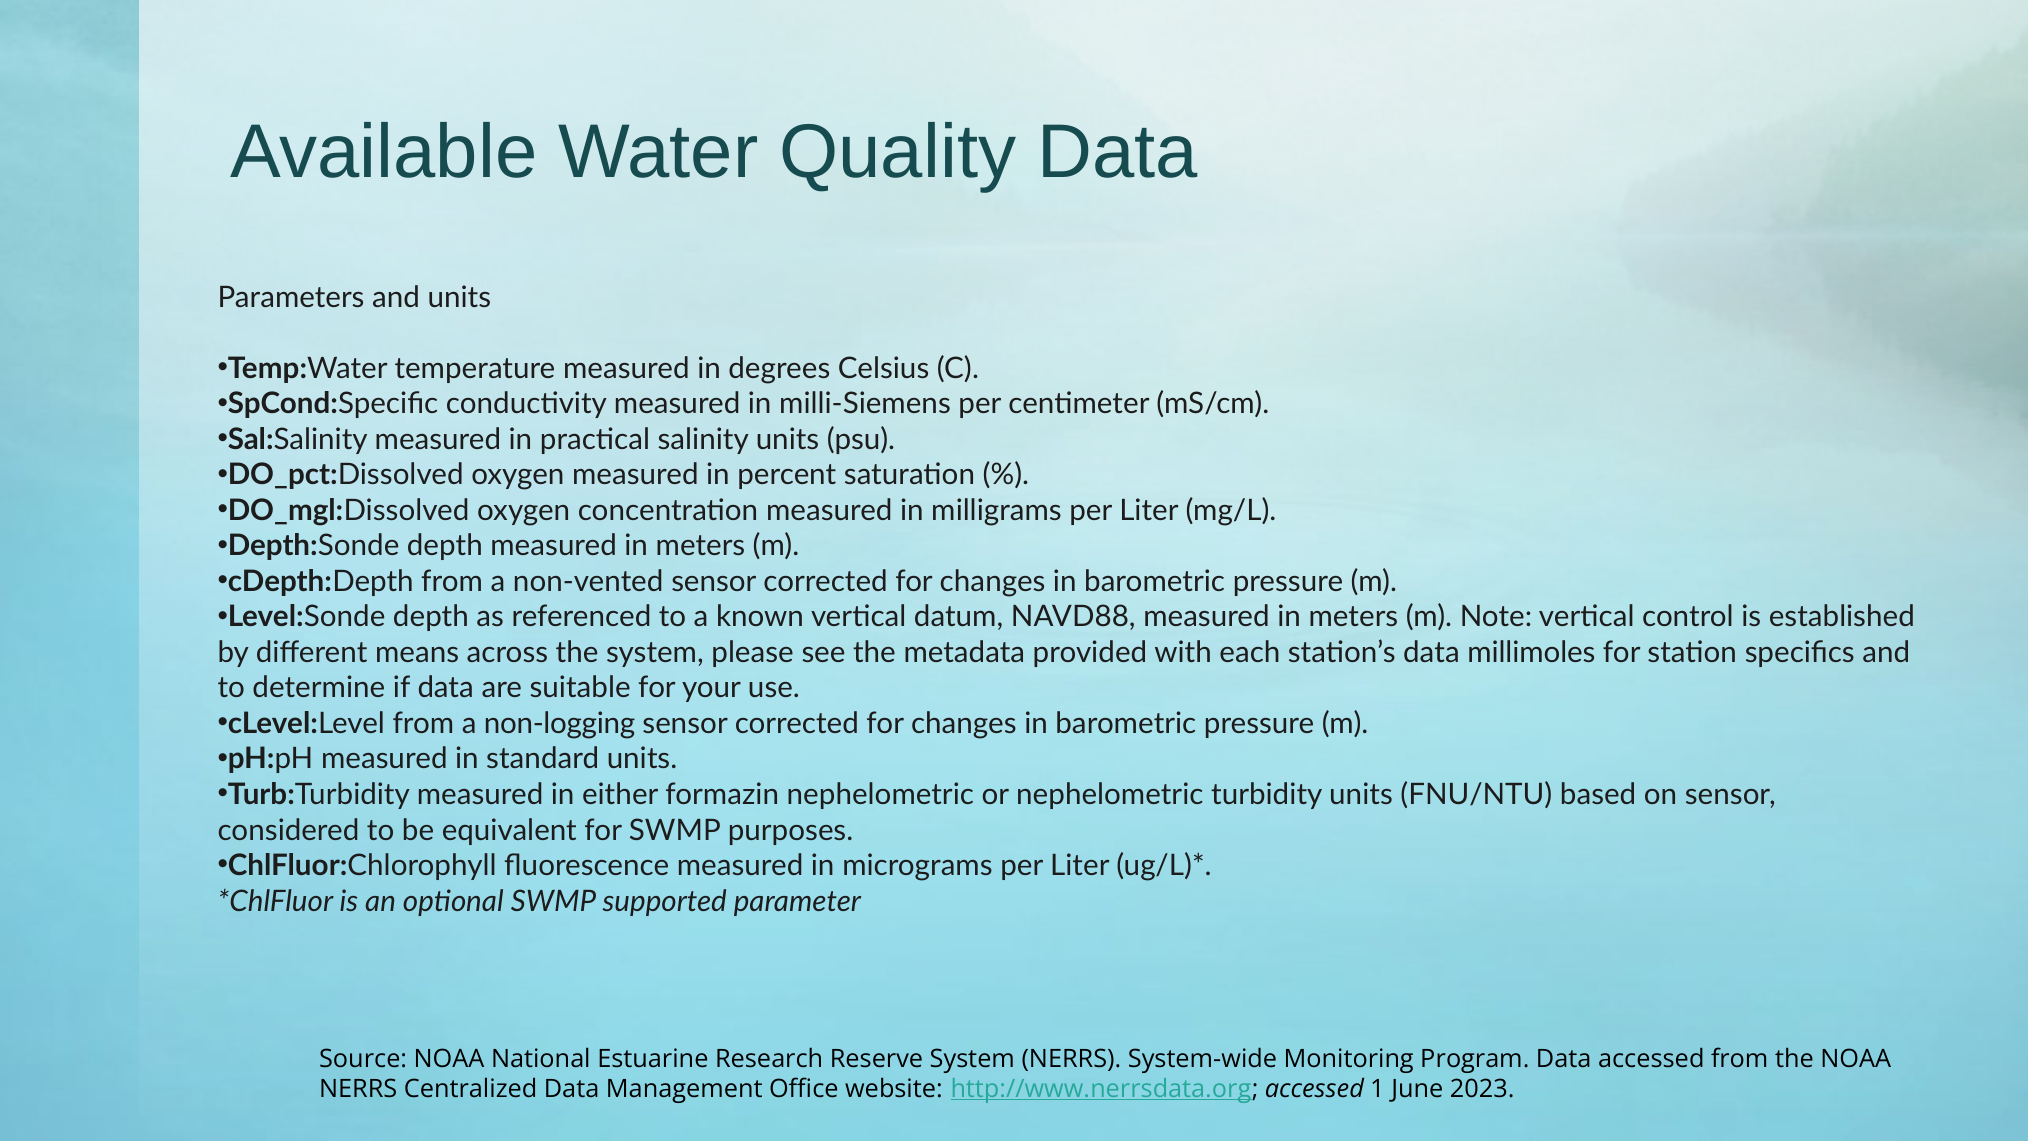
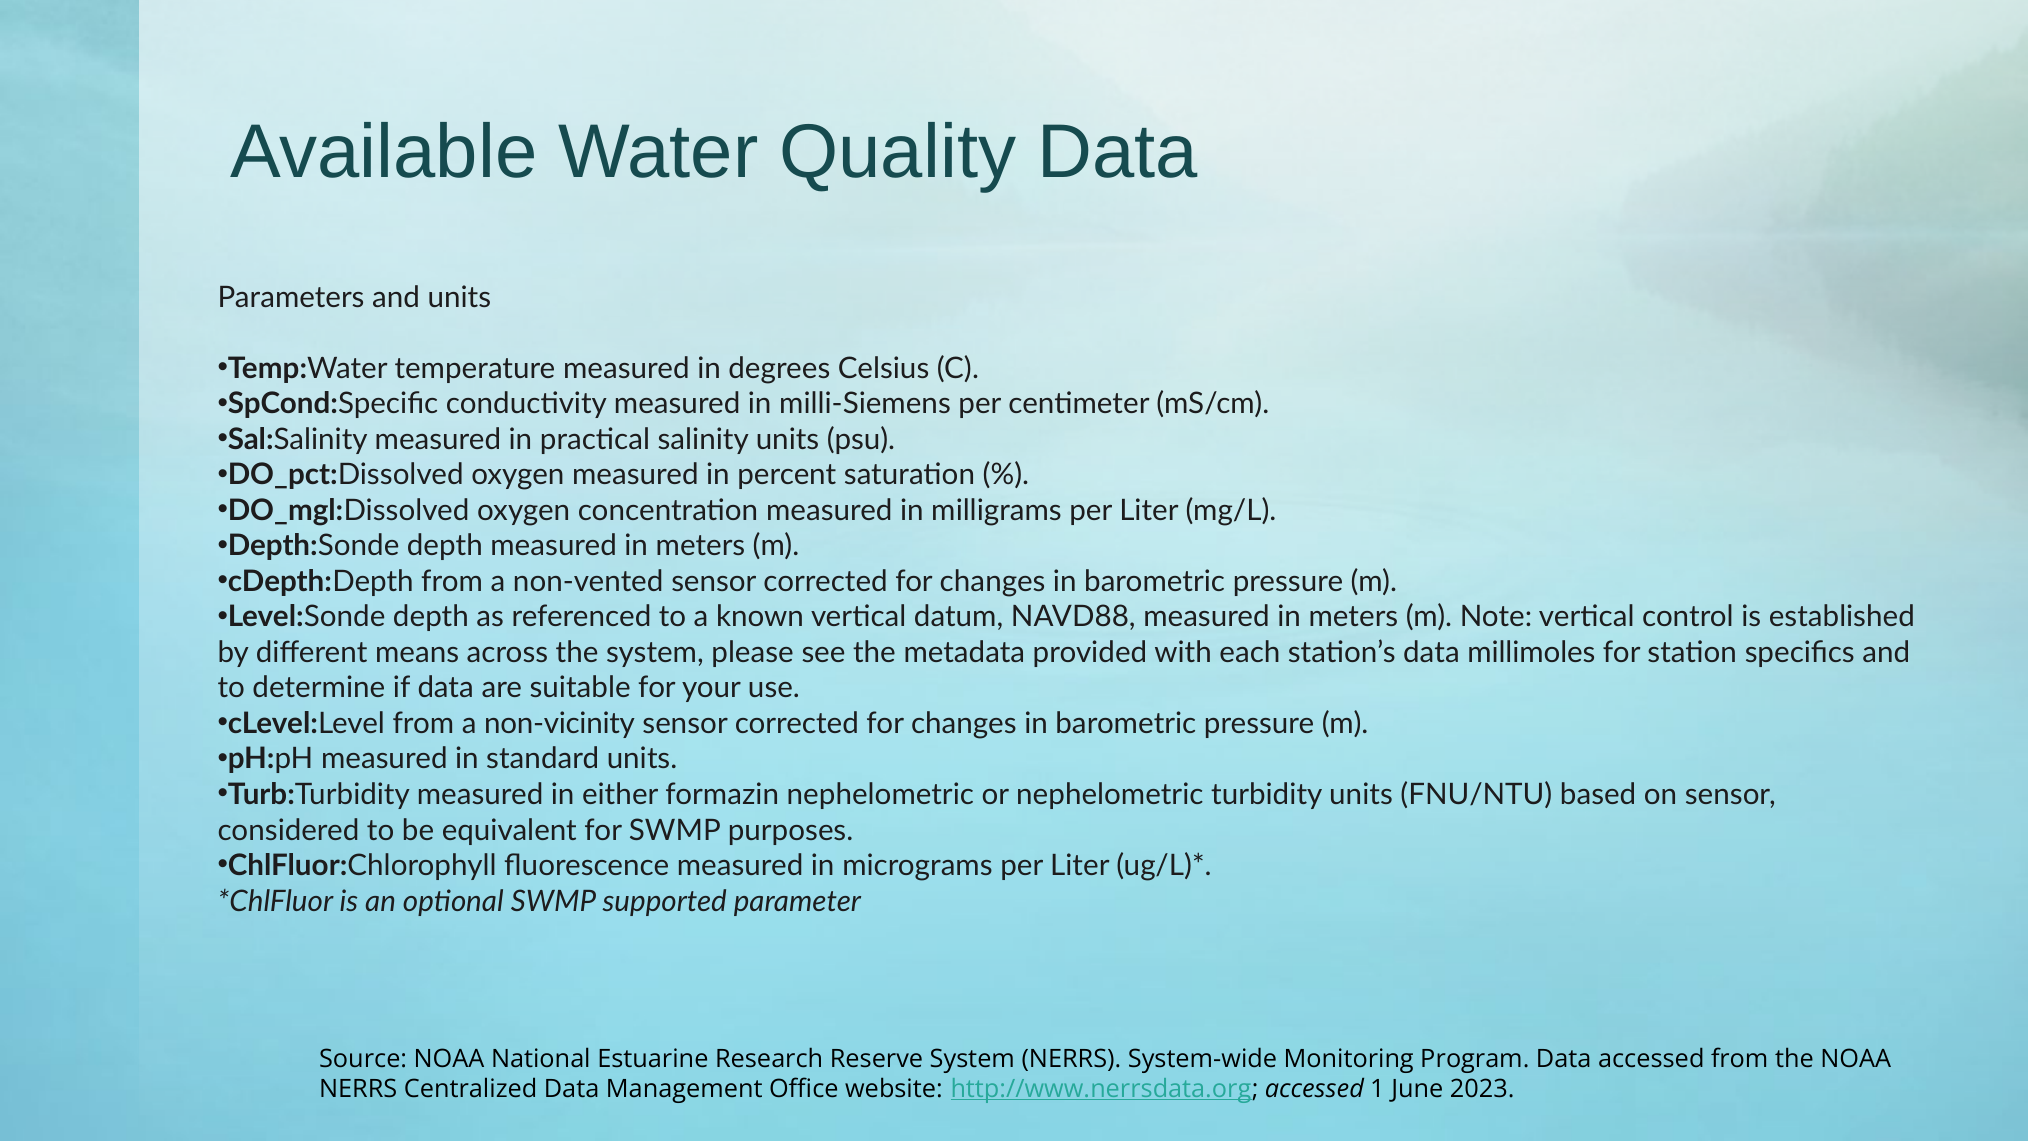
non-logging: non-logging -> non-vicinity
